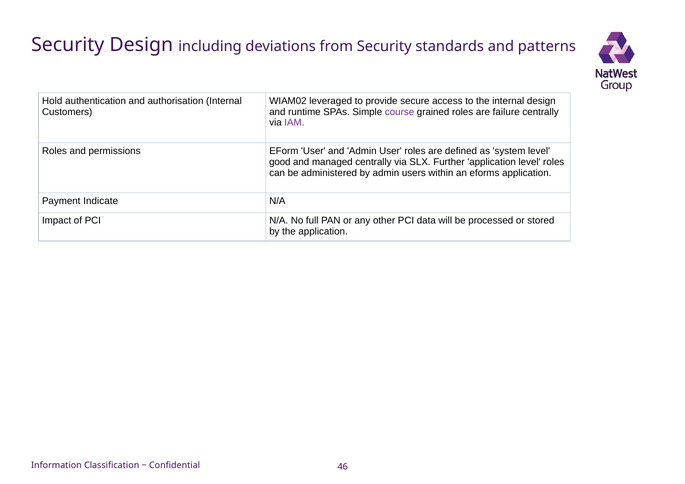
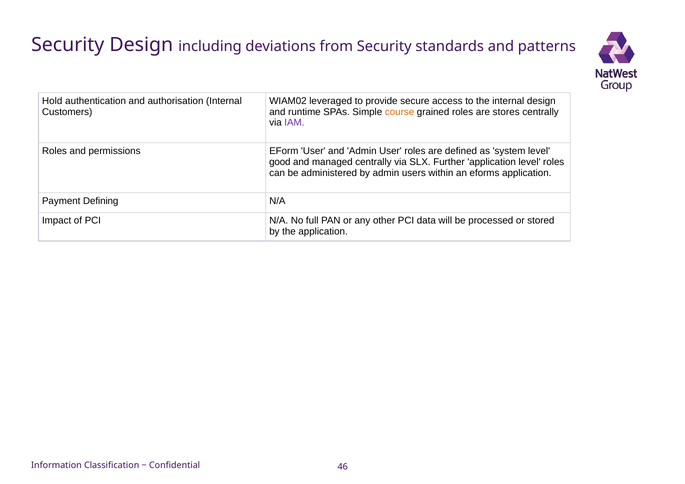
course colour: purple -> orange
failure: failure -> stores
Indicate: Indicate -> Defining
